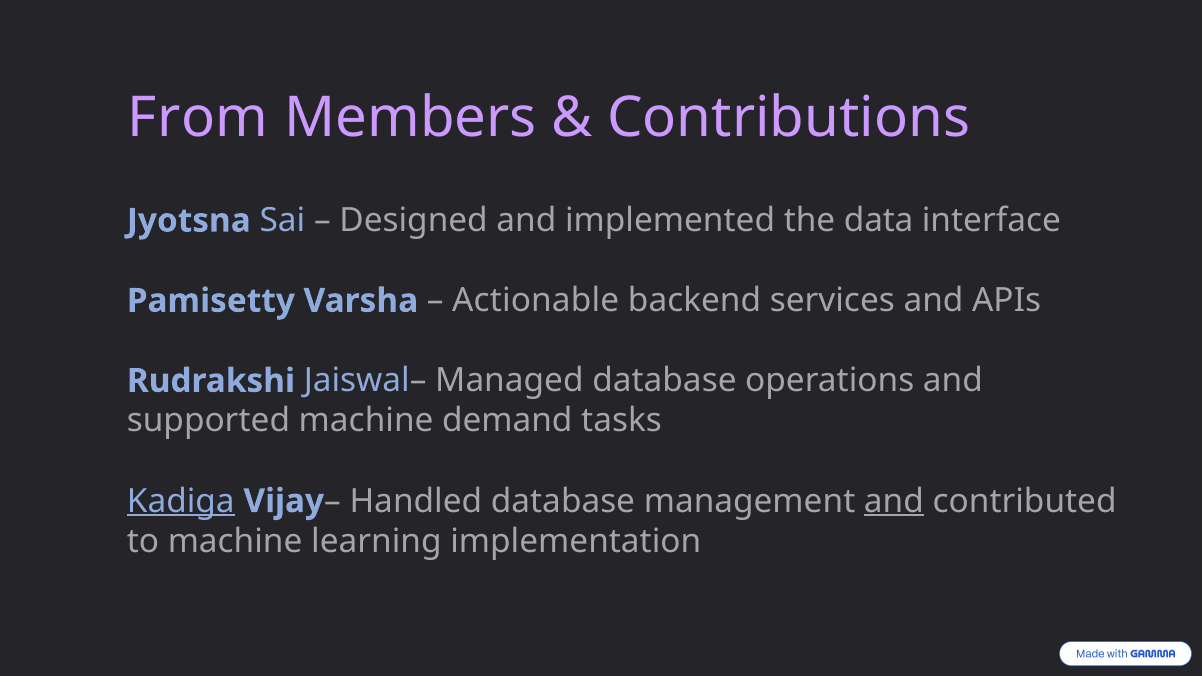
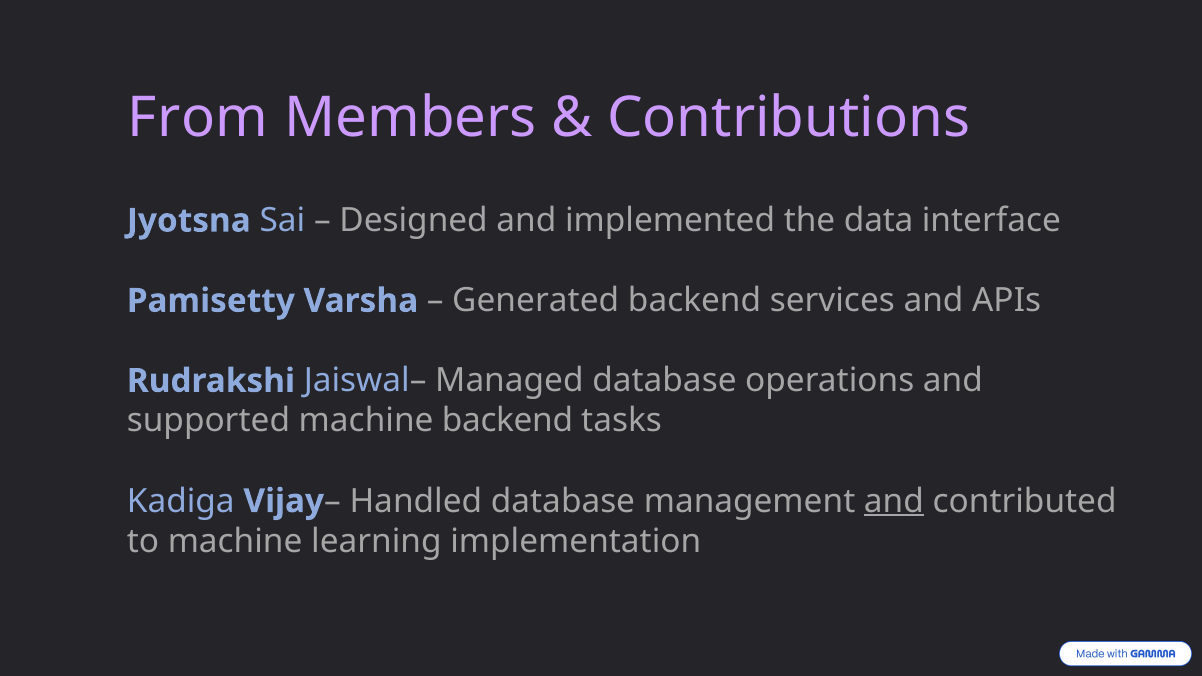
Actionable: Actionable -> Generated
machine demand: demand -> backend
Kadiga underline: present -> none
